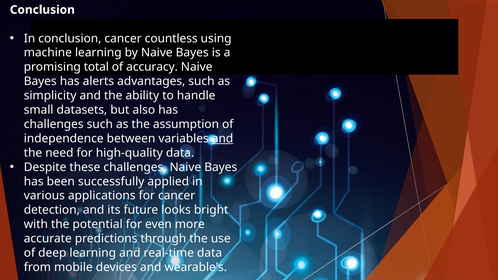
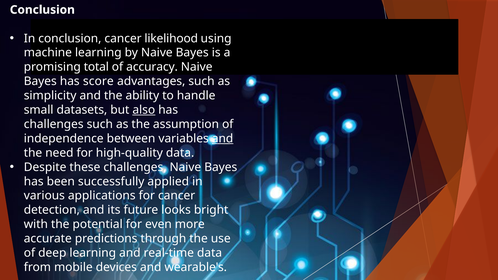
countless: countless -> likelihood
alerts: alerts -> score
also underline: none -> present
